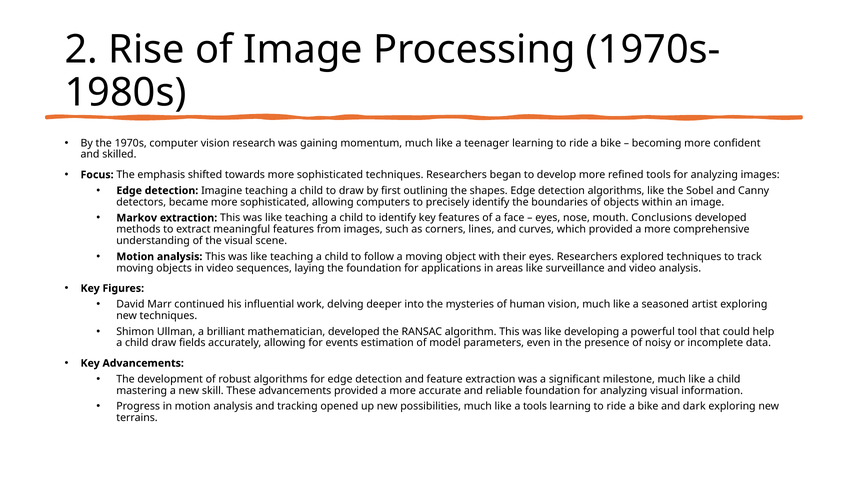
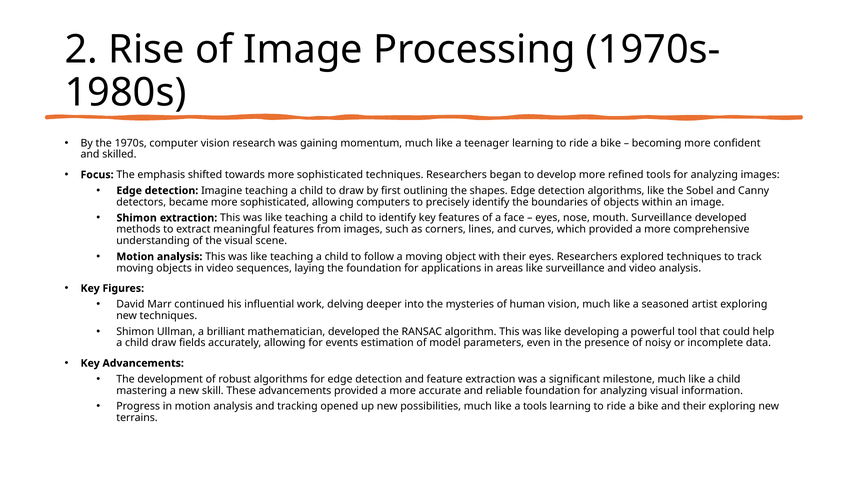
Markov at (137, 218): Markov -> Shimon
mouth Conclusions: Conclusions -> Surveillance
and dark: dark -> their
